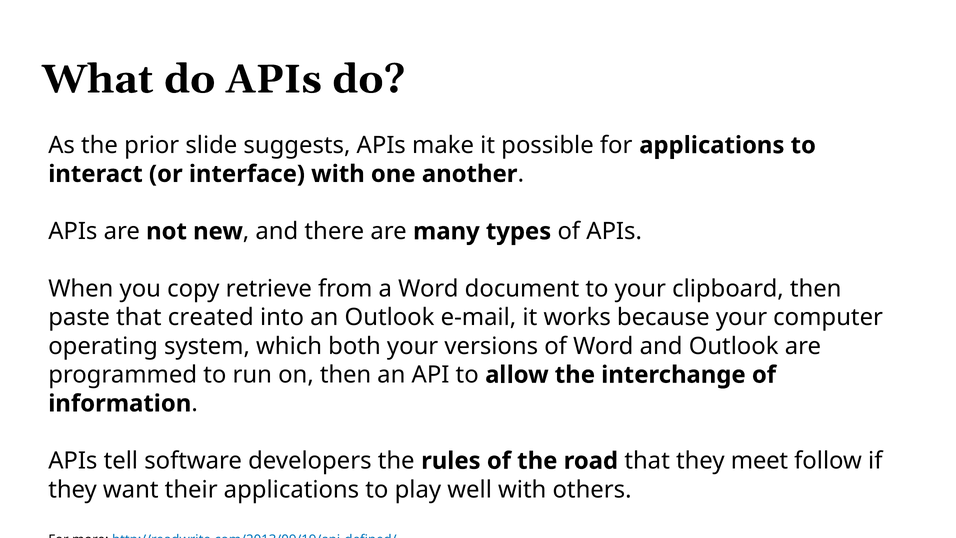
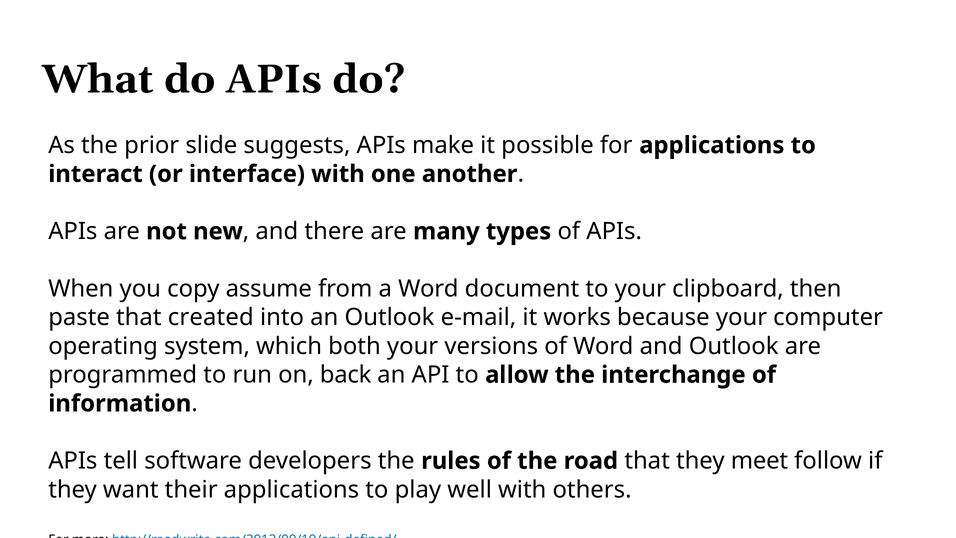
retrieve: retrieve -> assume
on then: then -> back
